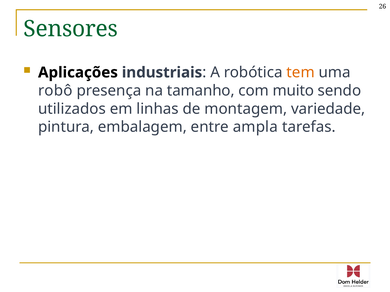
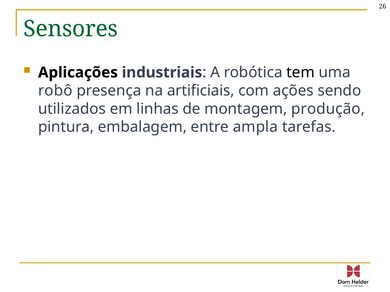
tem colour: orange -> black
tamanho: tamanho -> artificiais
muito: muito -> ações
variedade: variedade -> produção
